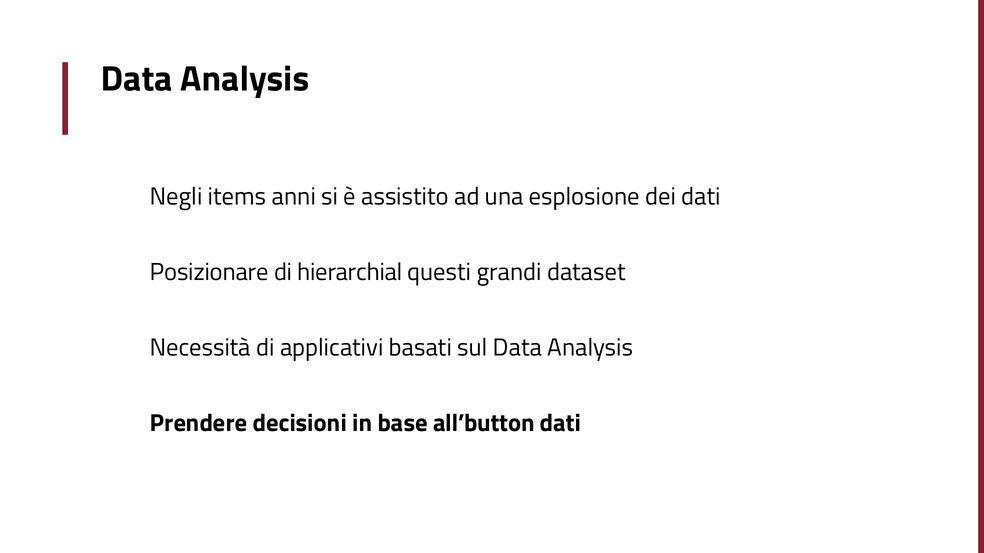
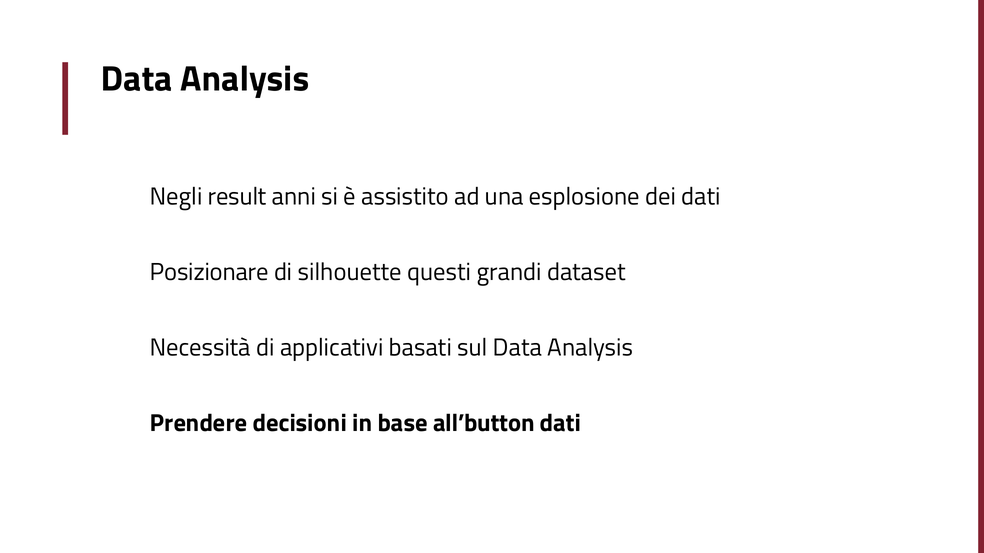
items: items -> result
hierarchial: hierarchial -> silhouette
